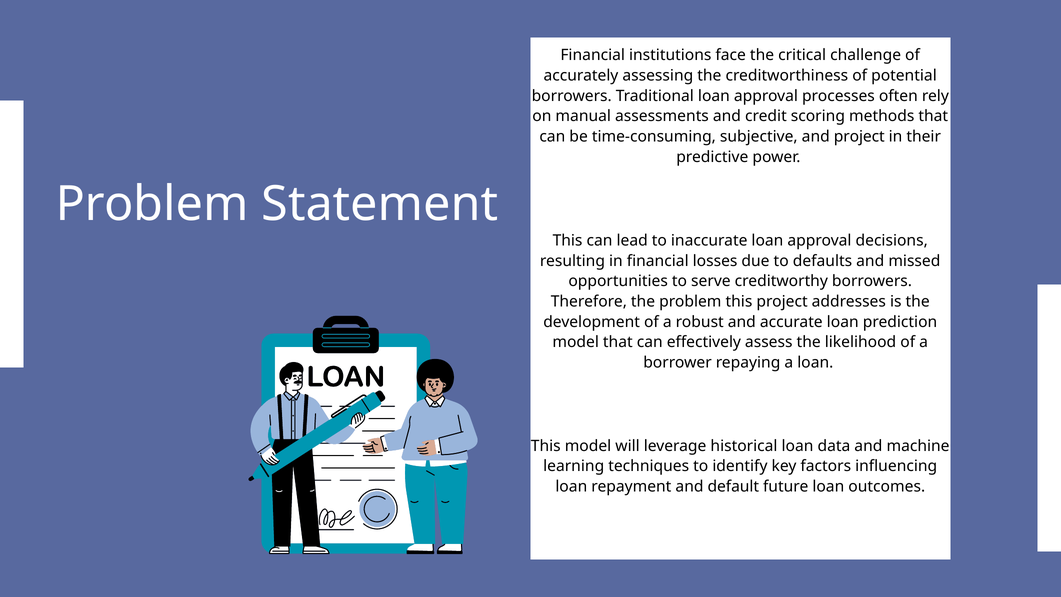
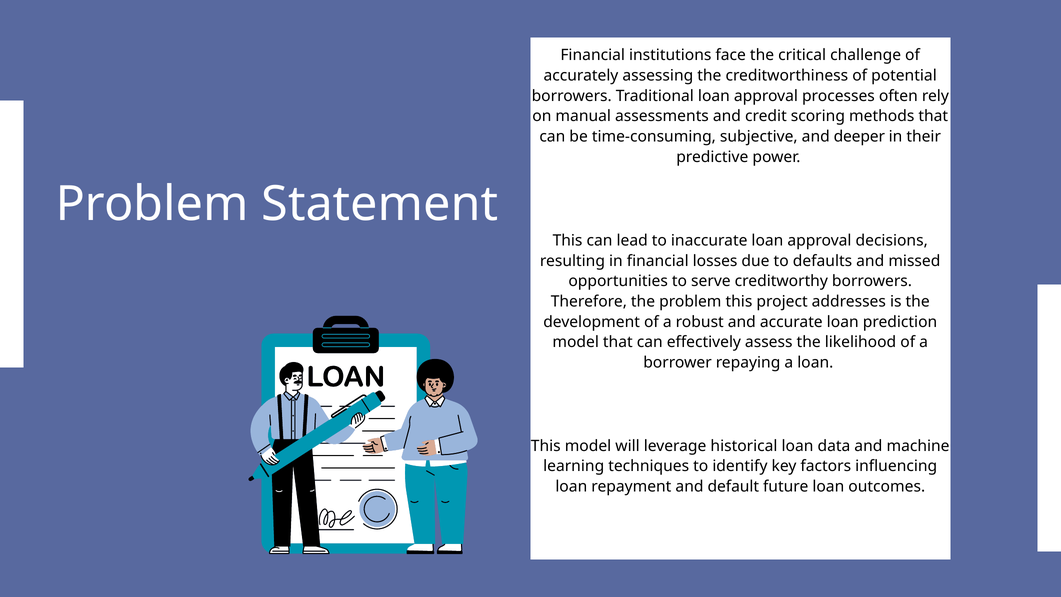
and project: project -> deeper
